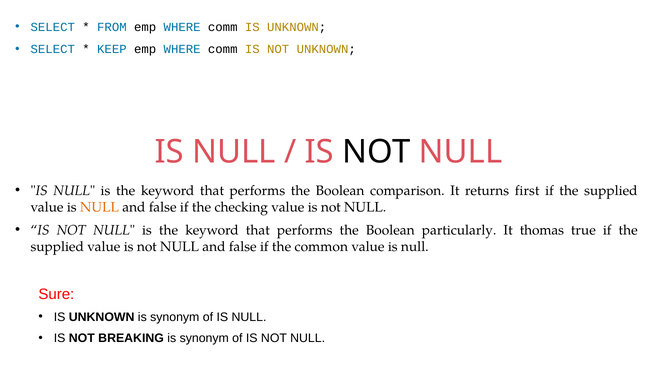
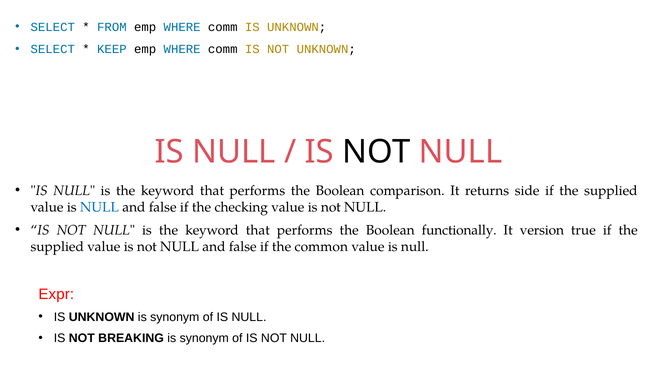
first: first -> side
NULL at (99, 207) colour: orange -> blue
particularly: particularly -> functionally
thomas: thomas -> version
Sure: Sure -> Expr
